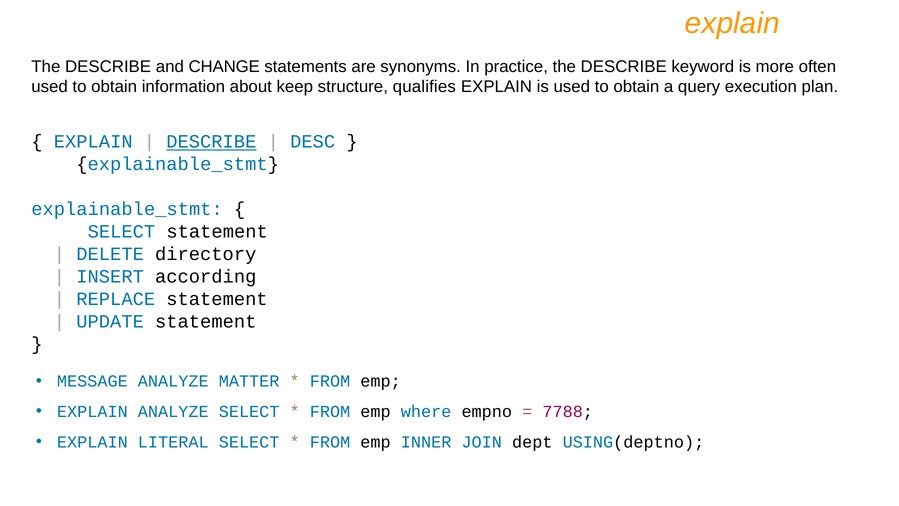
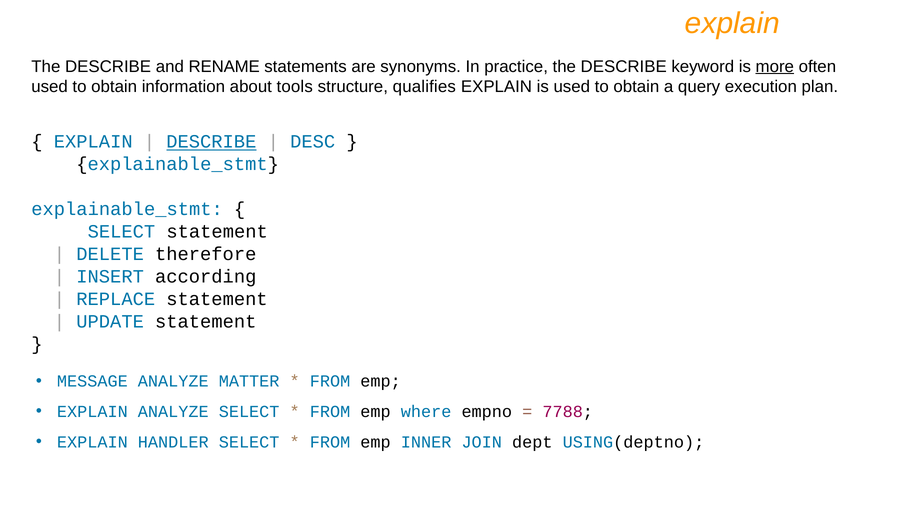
CHANGE: CHANGE -> RENAME
more underline: none -> present
keep: keep -> tools
directory: directory -> therefore
LITERAL: LITERAL -> HANDLER
